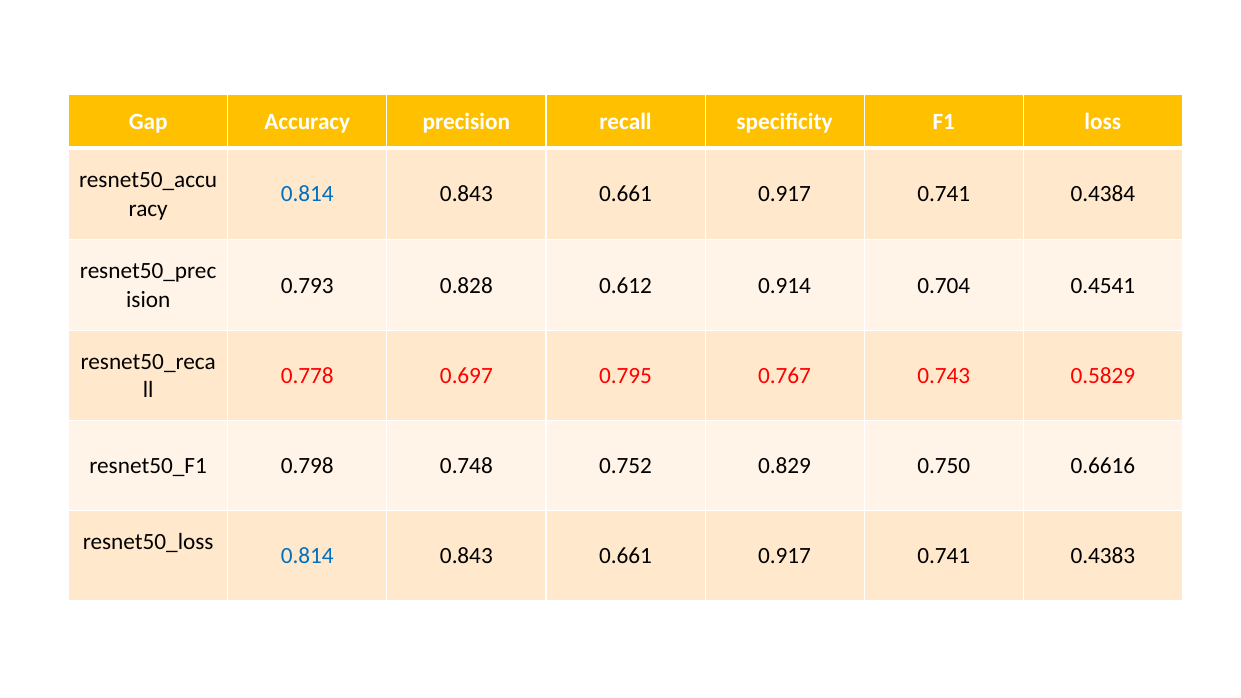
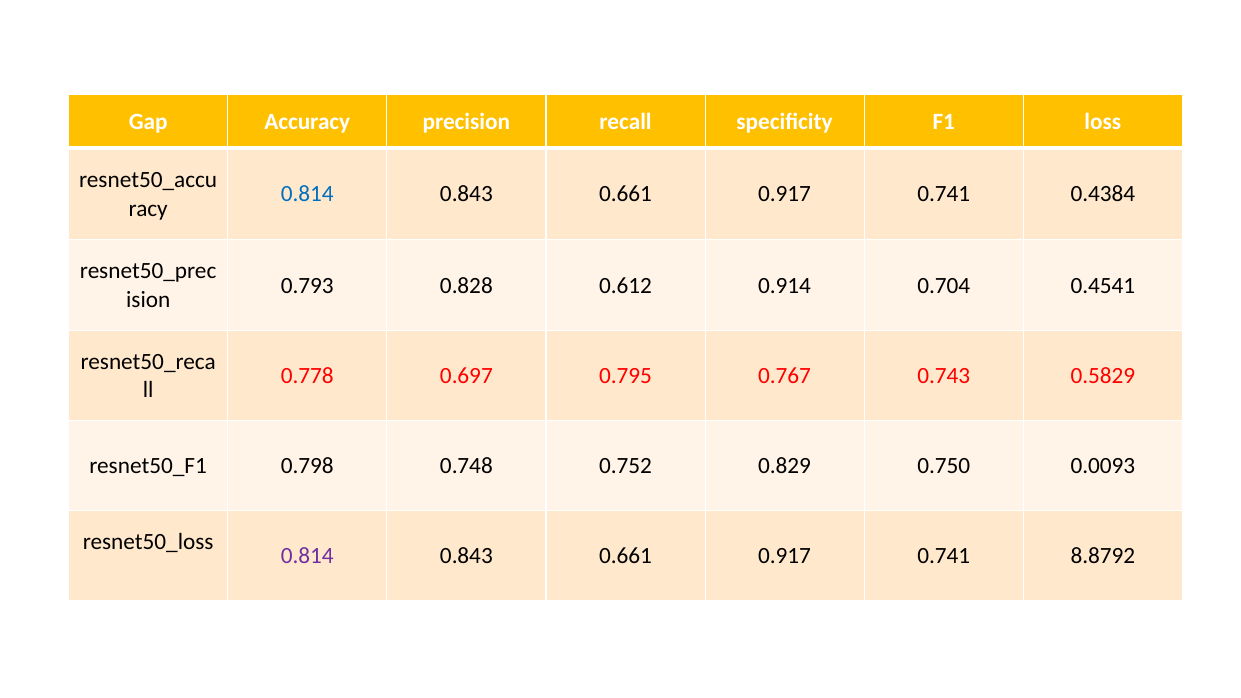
0.6616: 0.6616 -> 0.0093
0.814 at (307, 556) colour: blue -> purple
0.4383: 0.4383 -> 8.8792
